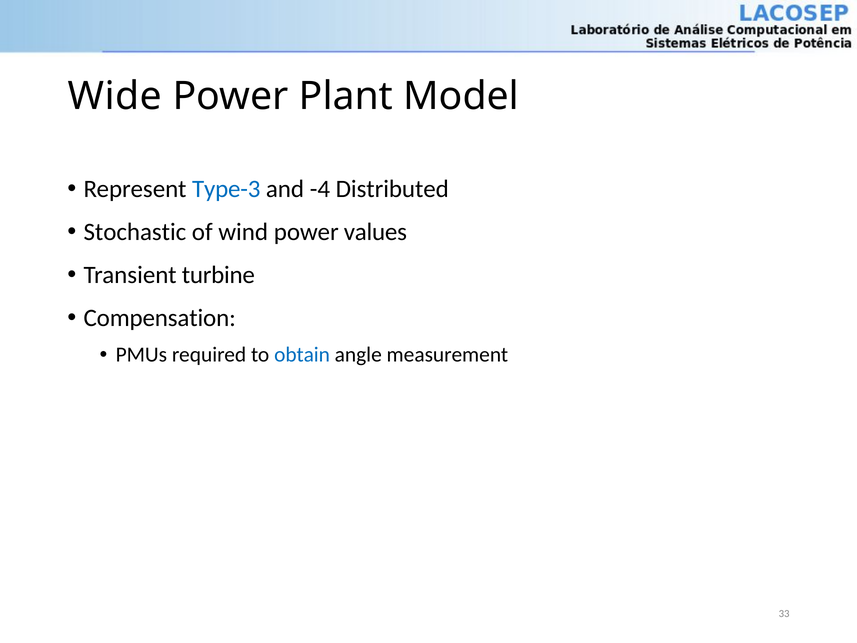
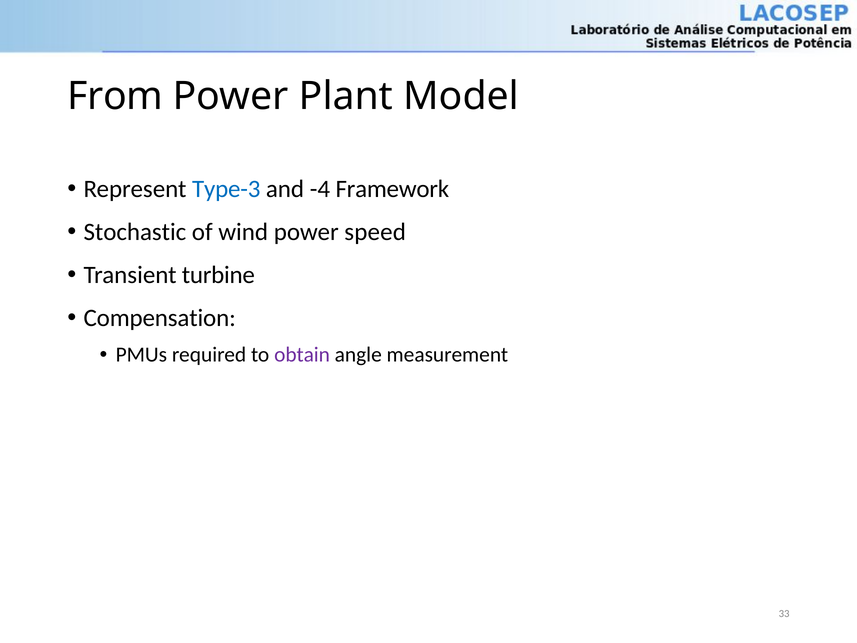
Wide: Wide -> From
Distributed: Distributed -> Framework
values: values -> speed
obtain colour: blue -> purple
